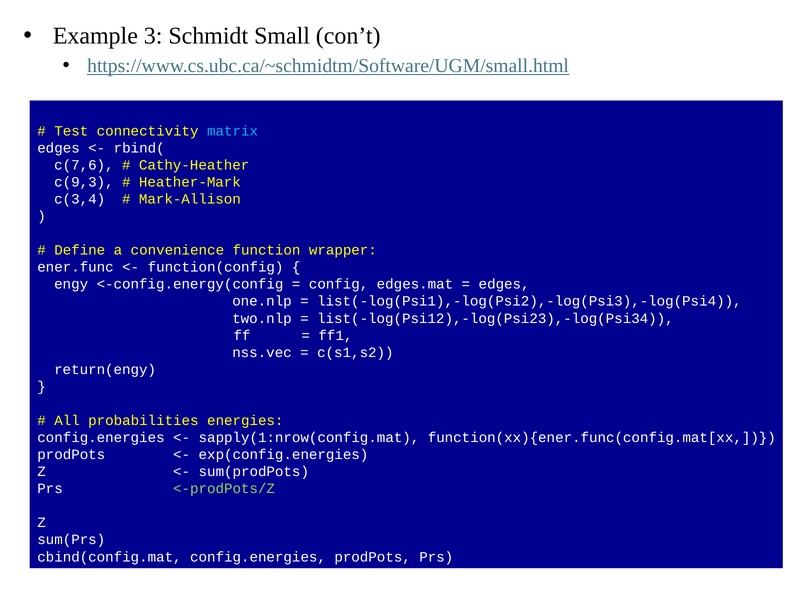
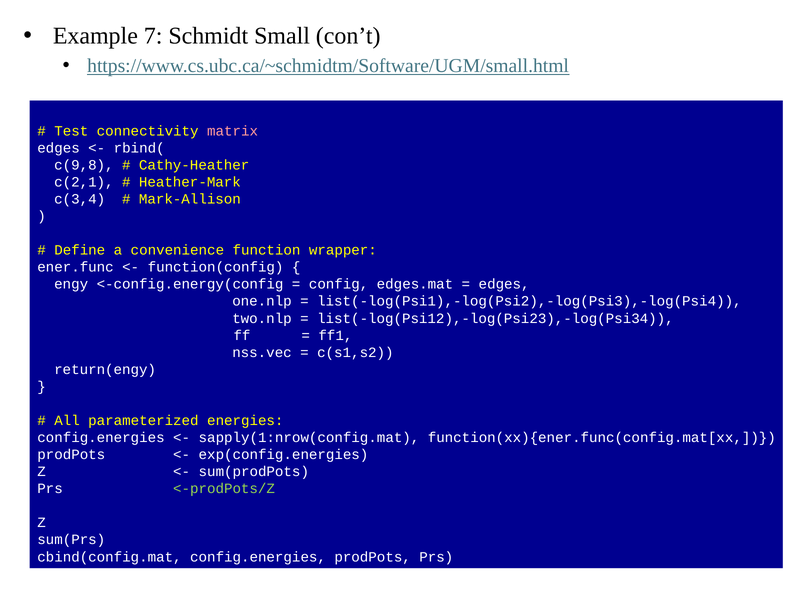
3: 3 -> 7
matrix colour: light blue -> pink
c(7,6: c(7,6 -> c(9,8
c(9,3: c(9,3 -> c(2,1
probabilities: probabilities -> parameterized
